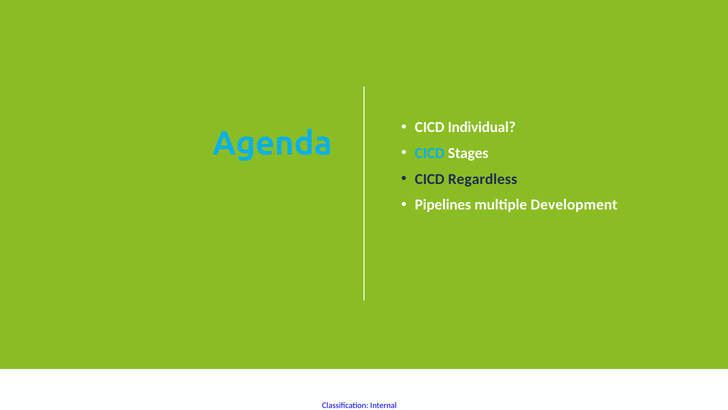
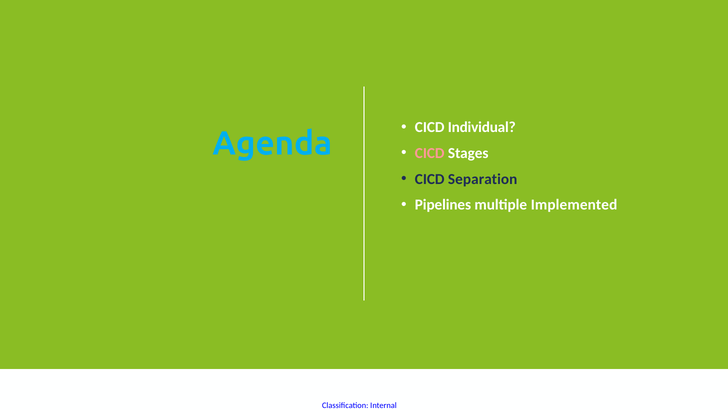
CICD at (430, 153) colour: light blue -> pink
Regardless: Regardless -> Separation
Development: Development -> Implemented
